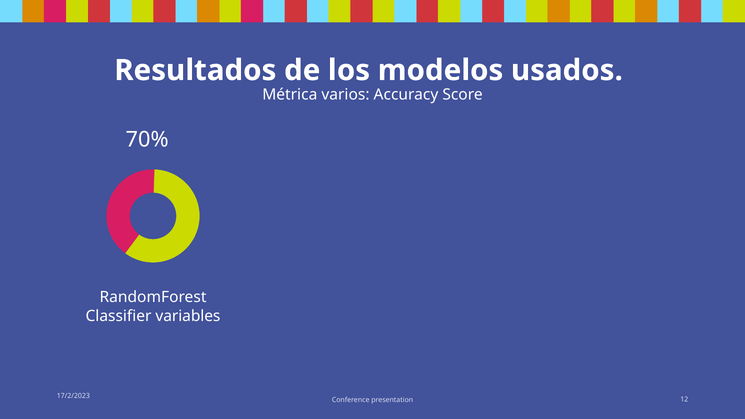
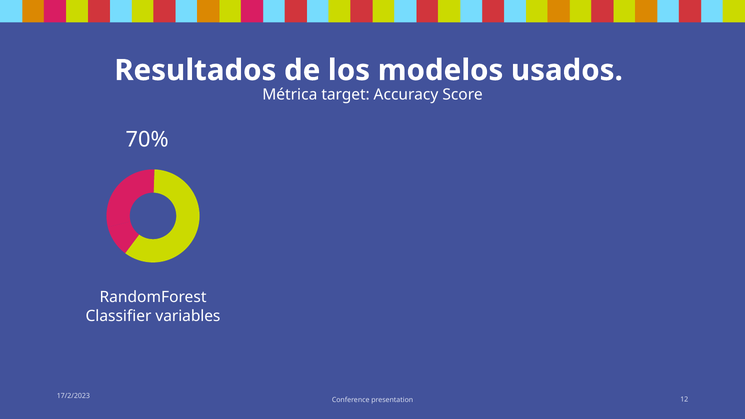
varios: varios -> target
